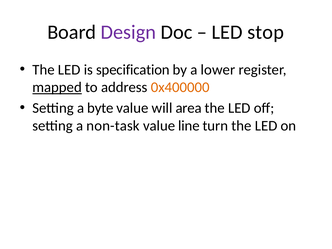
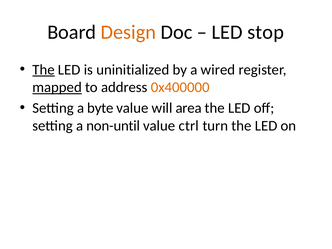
Design colour: purple -> orange
The at (44, 70) underline: none -> present
specification: specification -> uninitialized
lower: lower -> wired
non-task: non-task -> non-until
line: line -> ctrl
